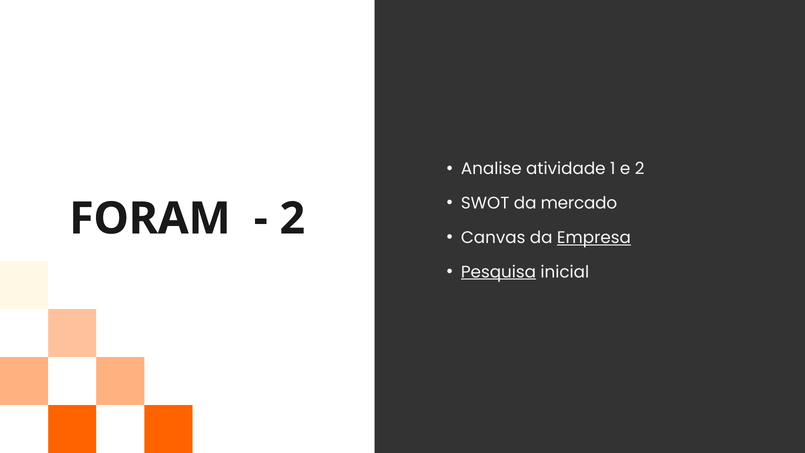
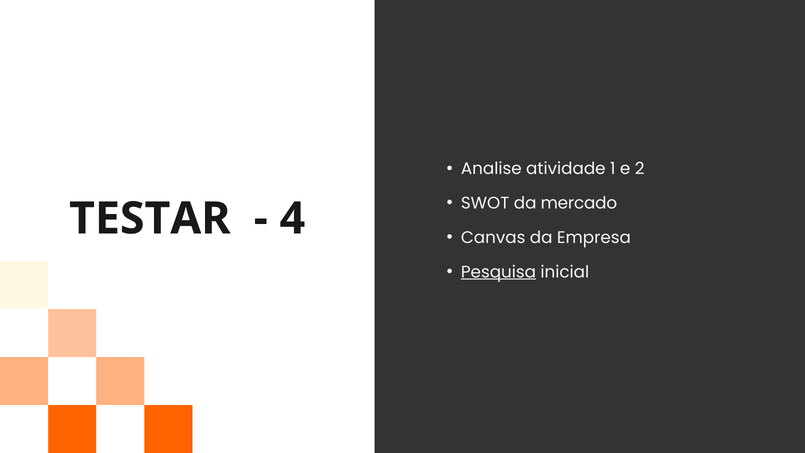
FORAM: FORAM -> TESTAR
2 at (292, 219): 2 -> 4
Empresa underline: present -> none
